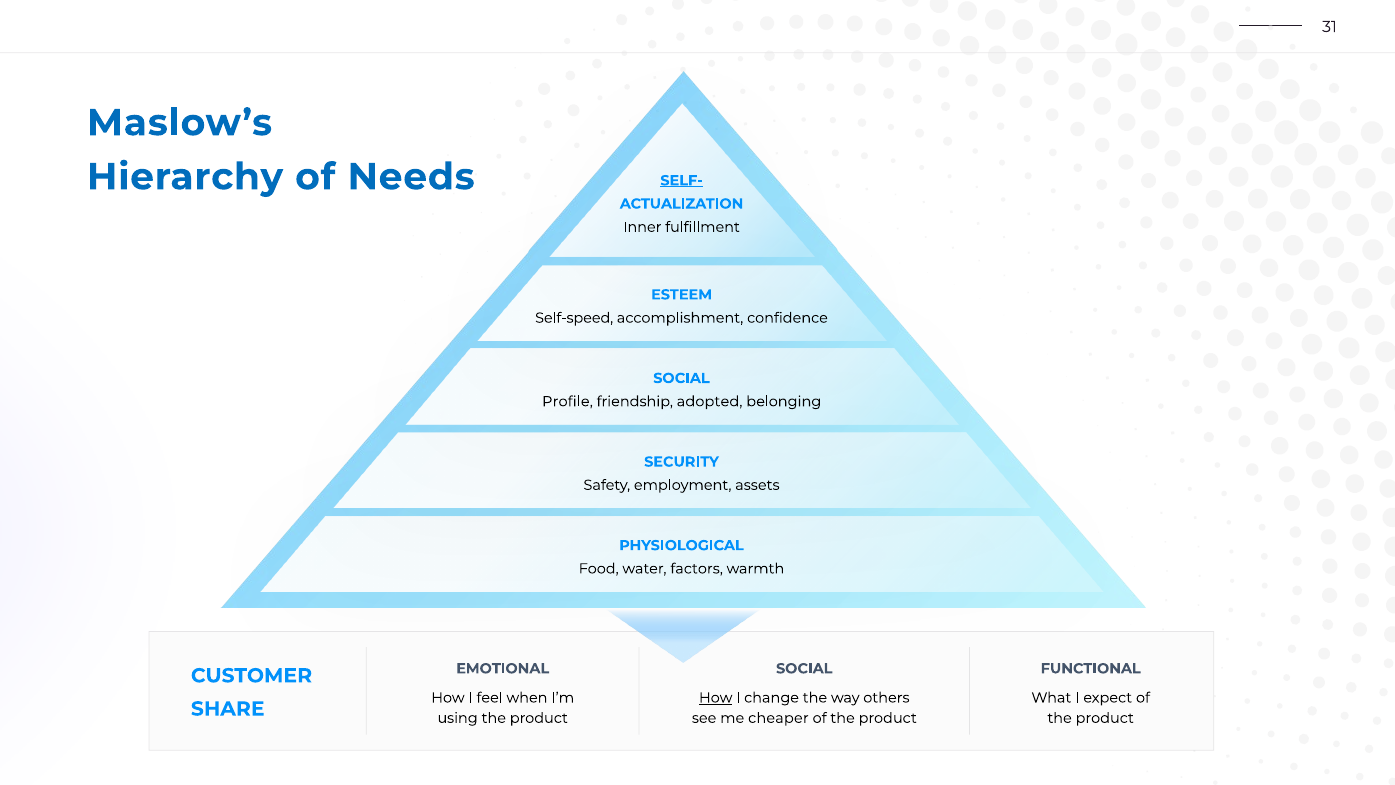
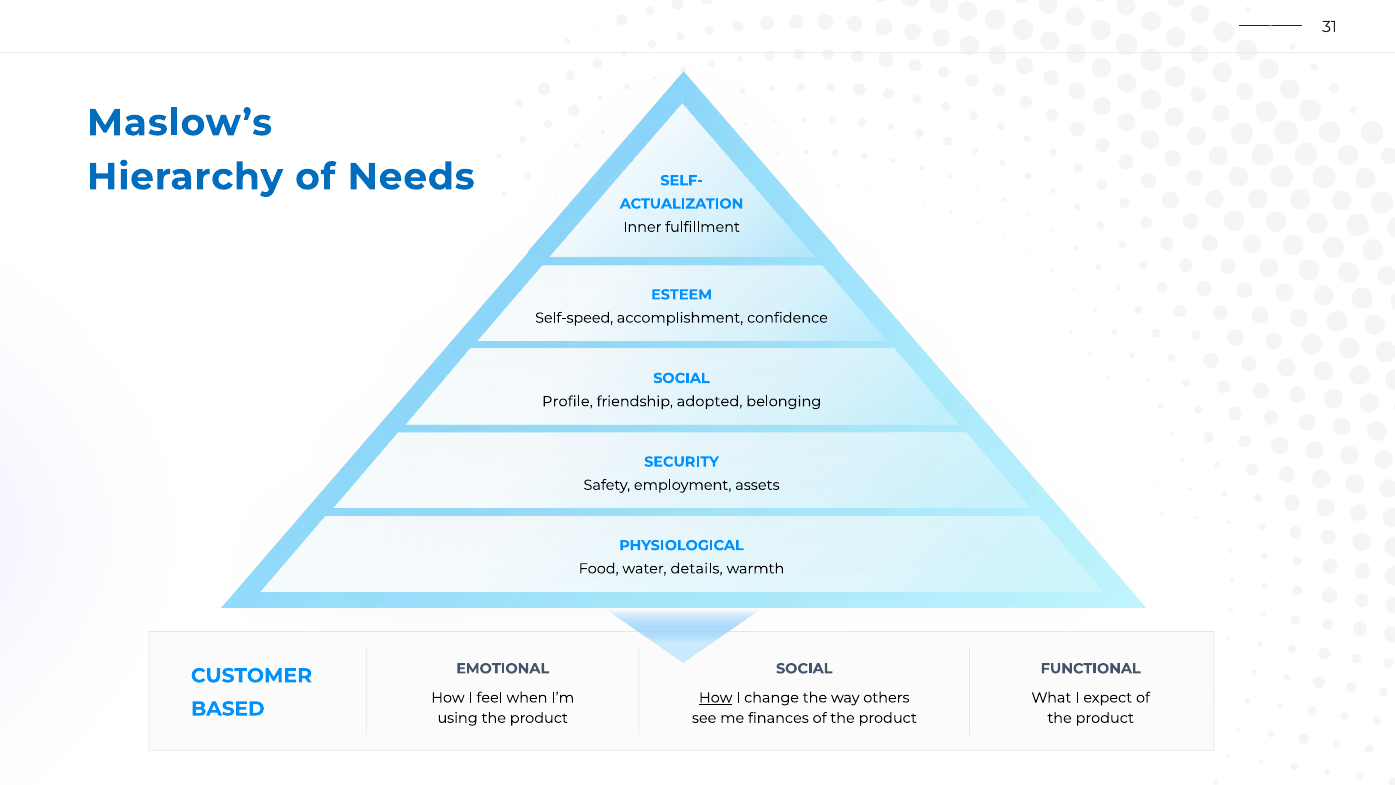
SELF- underline: present -> none
factors: factors -> details
SHARE: SHARE -> BASED
cheaper: cheaper -> finances
